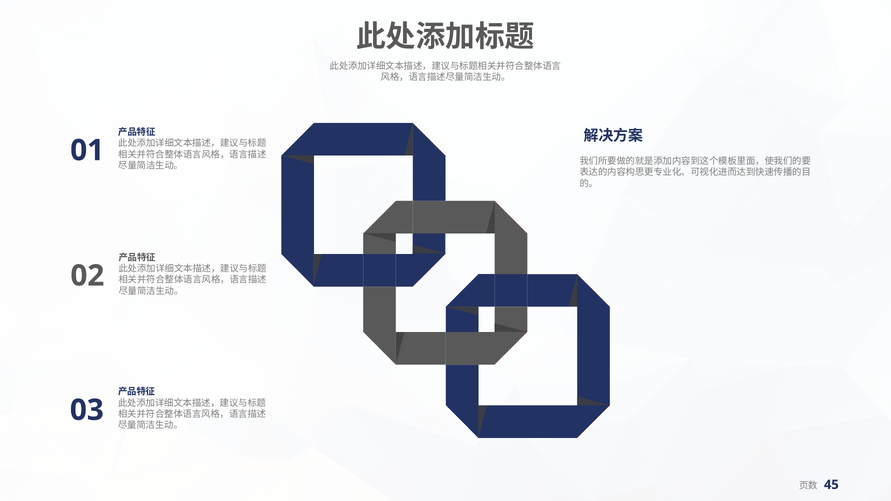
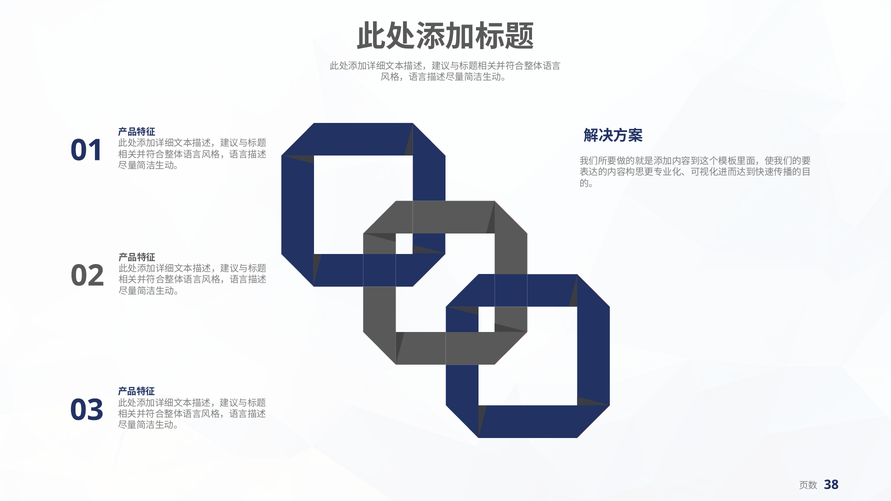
45: 45 -> 38
